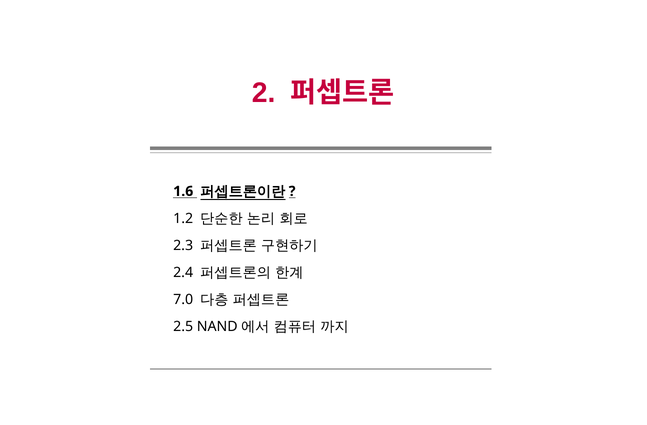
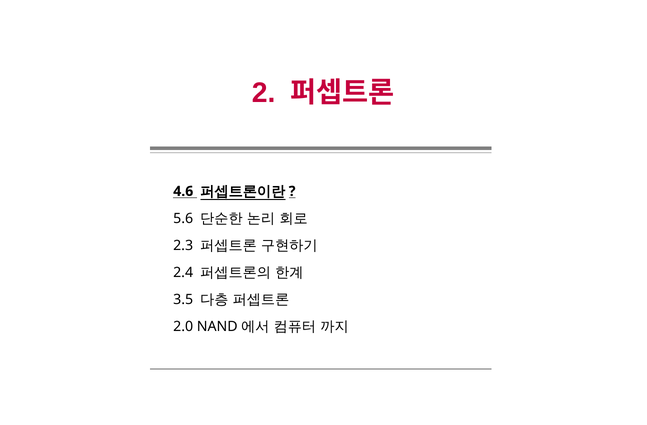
1.6: 1.6 -> 4.6
1.2: 1.2 -> 5.6
7.0: 7.0 -> 3.5
2.5: 2.5 -> 2.0
